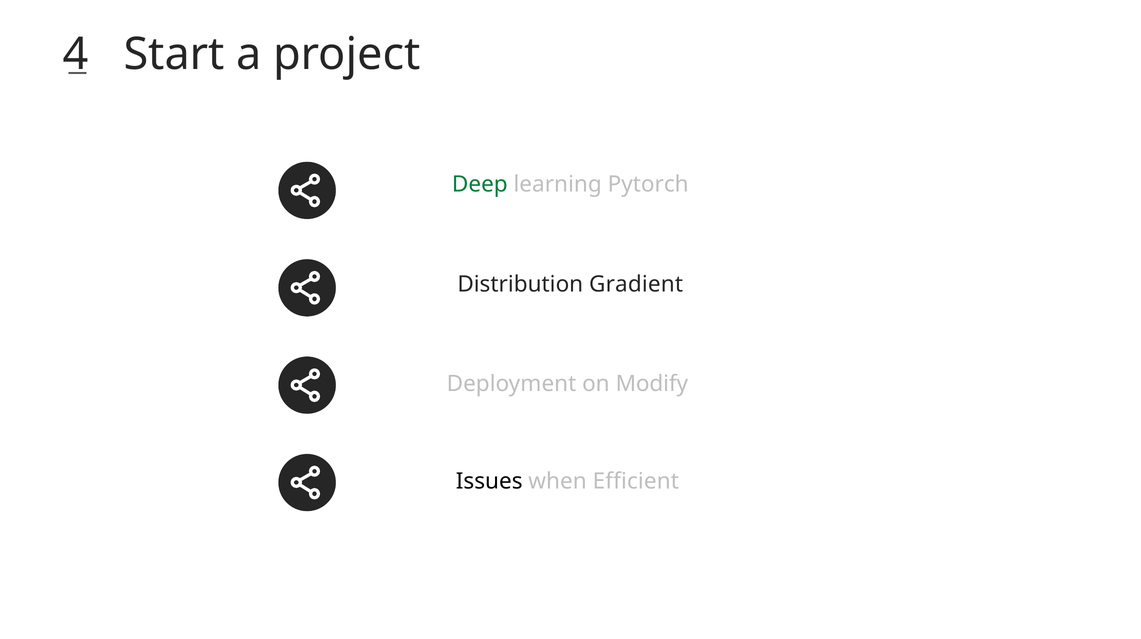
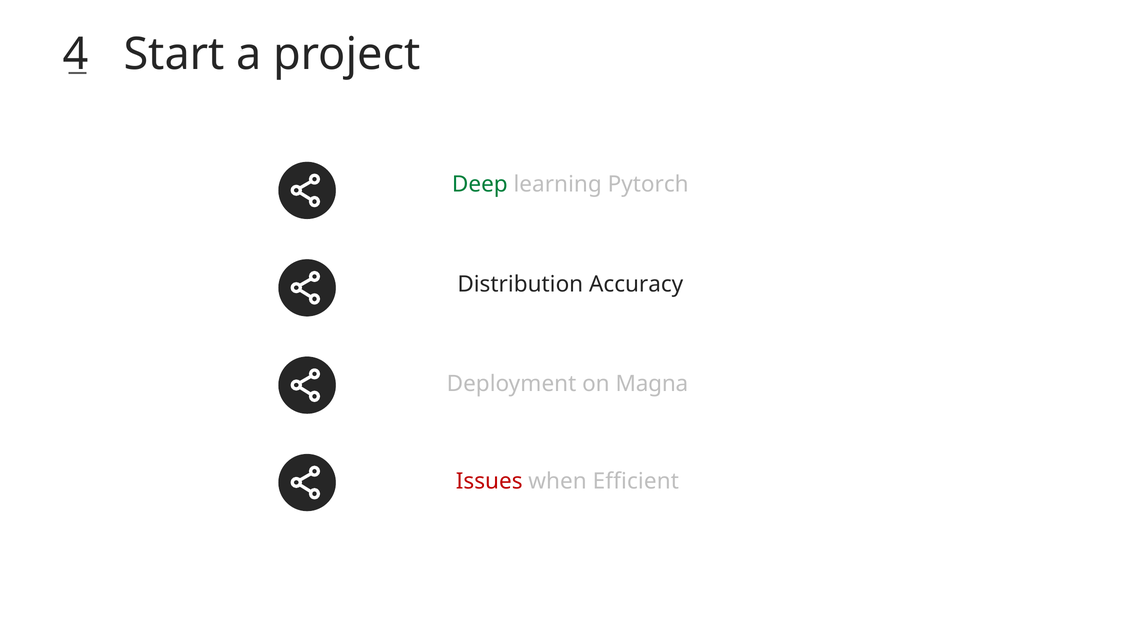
Gradient: Gradient -> Accuracy
Modify: Modify -> Magna
Issues colour: black -> red
